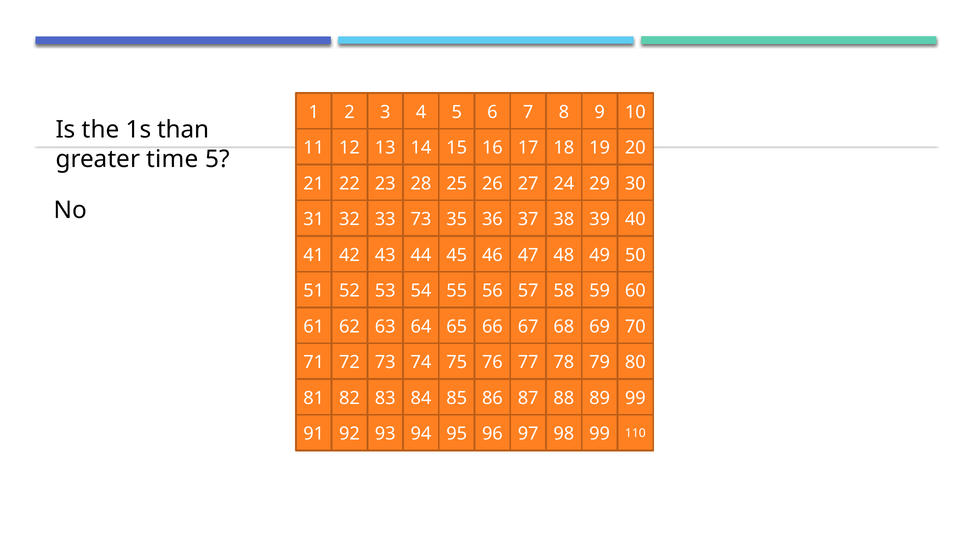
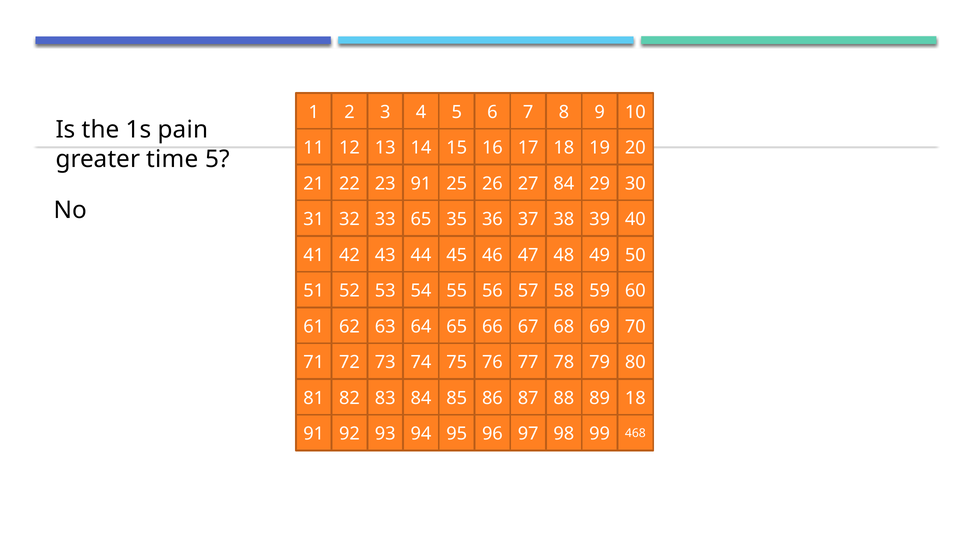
than: than -> pain
23 28: 28 -> 91
27 24: 24 -> 84
33 73: 73 -> 65
89 99: 99 -> 18
110: 110 -> 468
